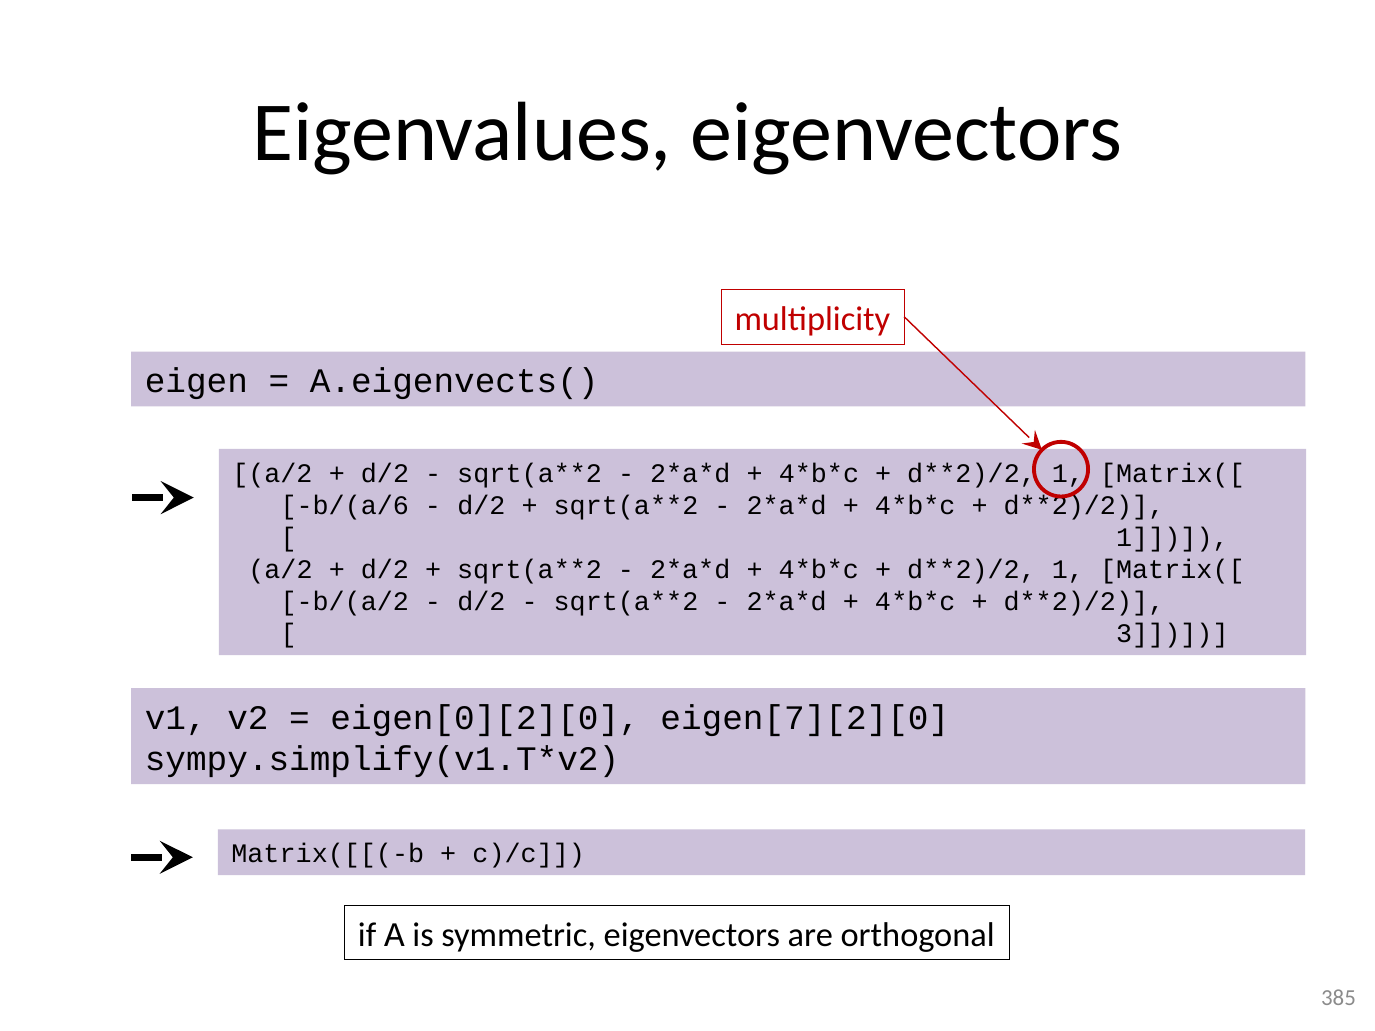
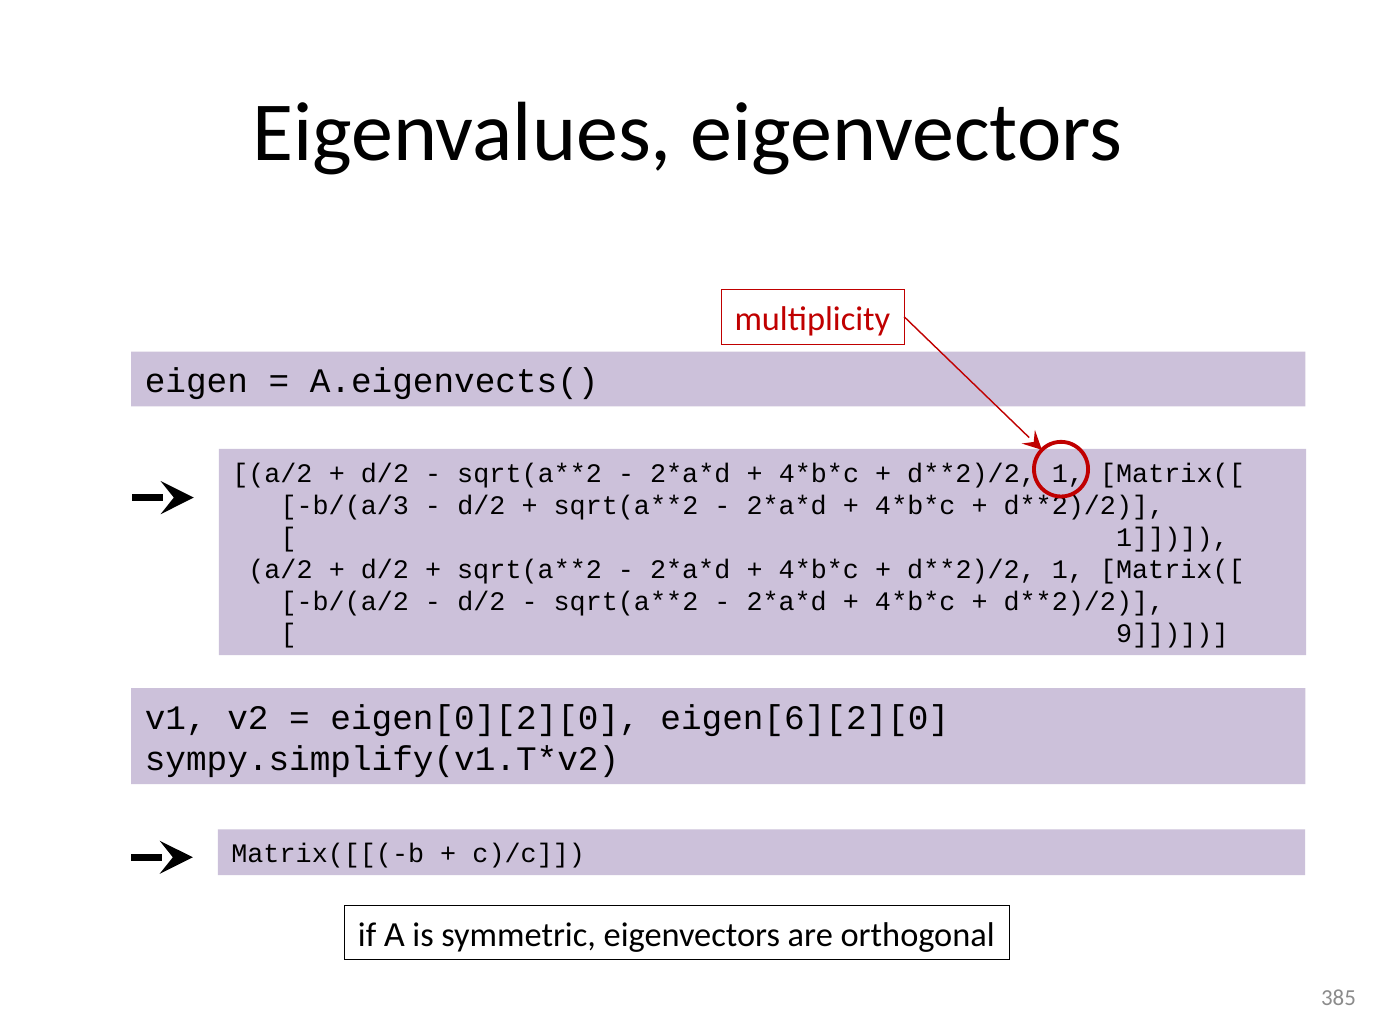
b/(a/6: b/(a/6 -> b/(a/3
3: 3 -> 9
eigen[7][2][0: eigen[7][2][0 -> eigen[6][2][0
